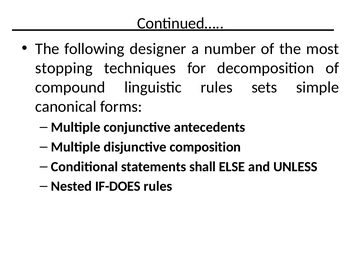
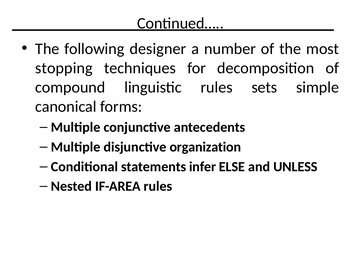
composition: composition -> organization
shall: shall -> infer
IF-DOES: IF-DOES -> IF-AREA
